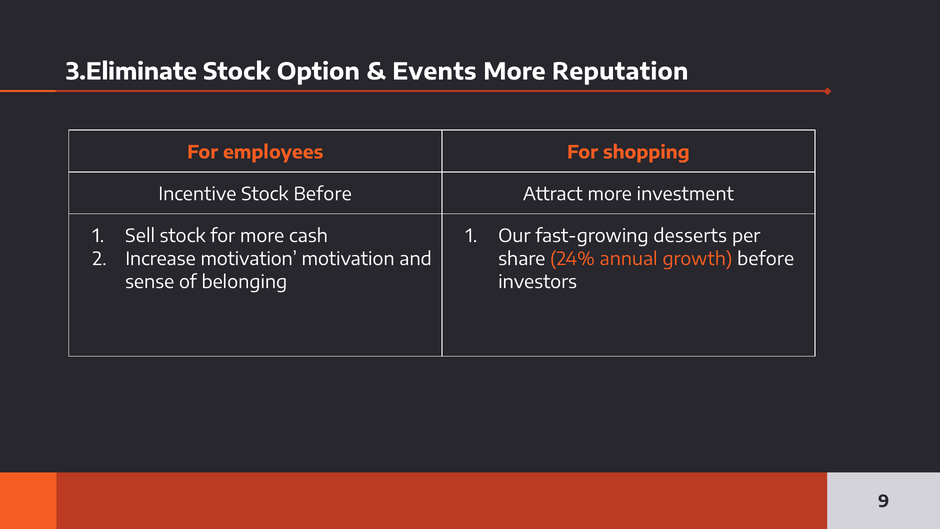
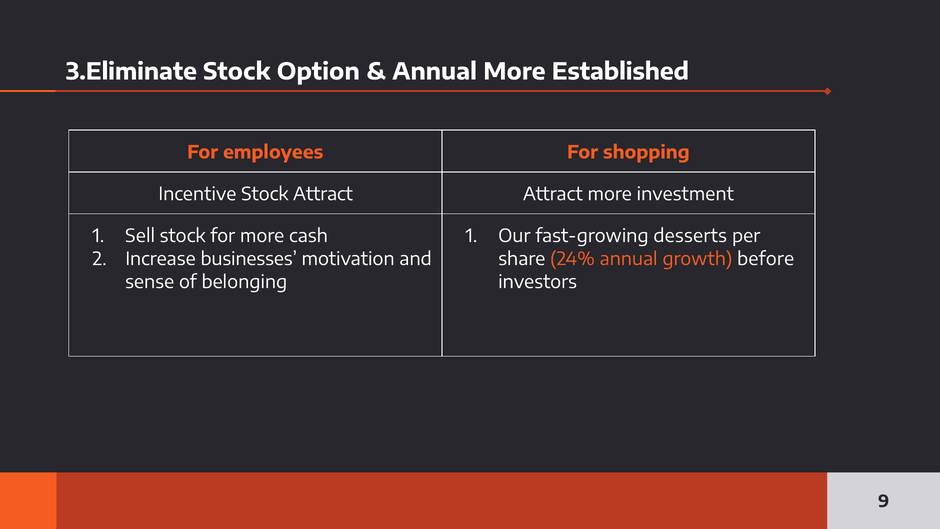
Events at (434, 72): Events -> Annual
Reputation: Reputation -> Established
Stock Before: Before -> Attract
Increase motivation: motivation -> businesses
